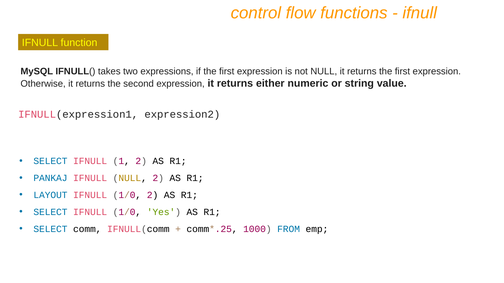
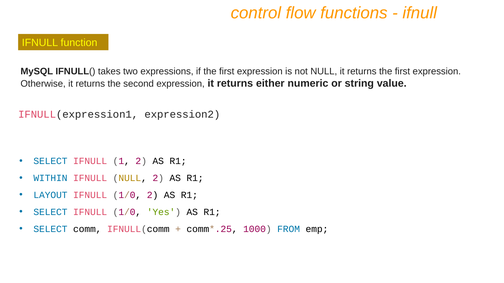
PANKAJ: PANKAJ -> WITHIN
